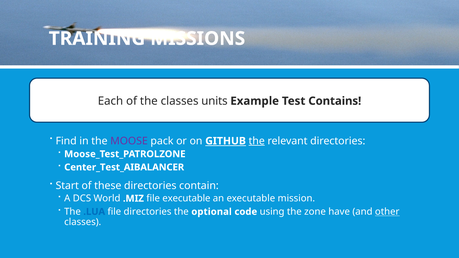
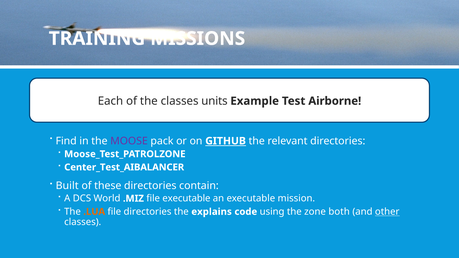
Contains: Contains -> Airborne
the at (257, 141) underline: present -> none
Start: Start -> Built
.LUA colour: blue -> orange
optional: optional -> explains
have: have -> both
